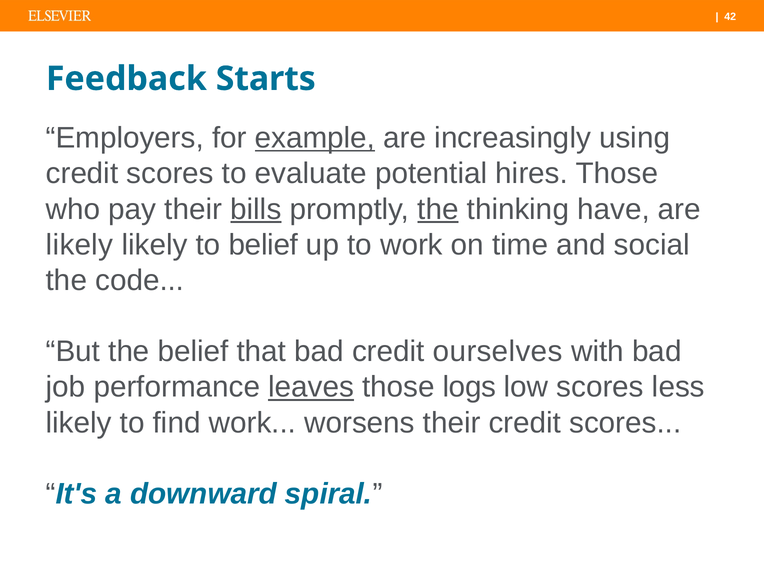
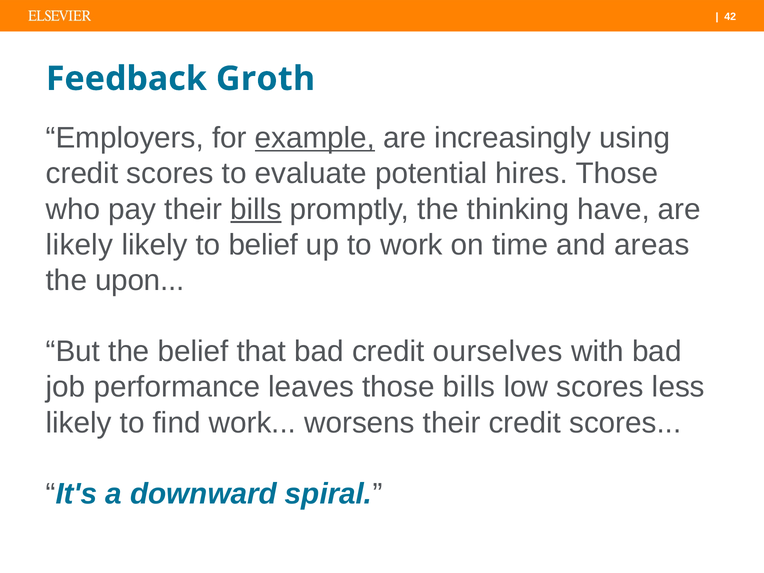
Starts: Starts -> Groth
the at (438, 209) underline: present -> none
social: social -> areas
code: code -> upon
leaves underline: present -> none
those logs: logs -> bills
